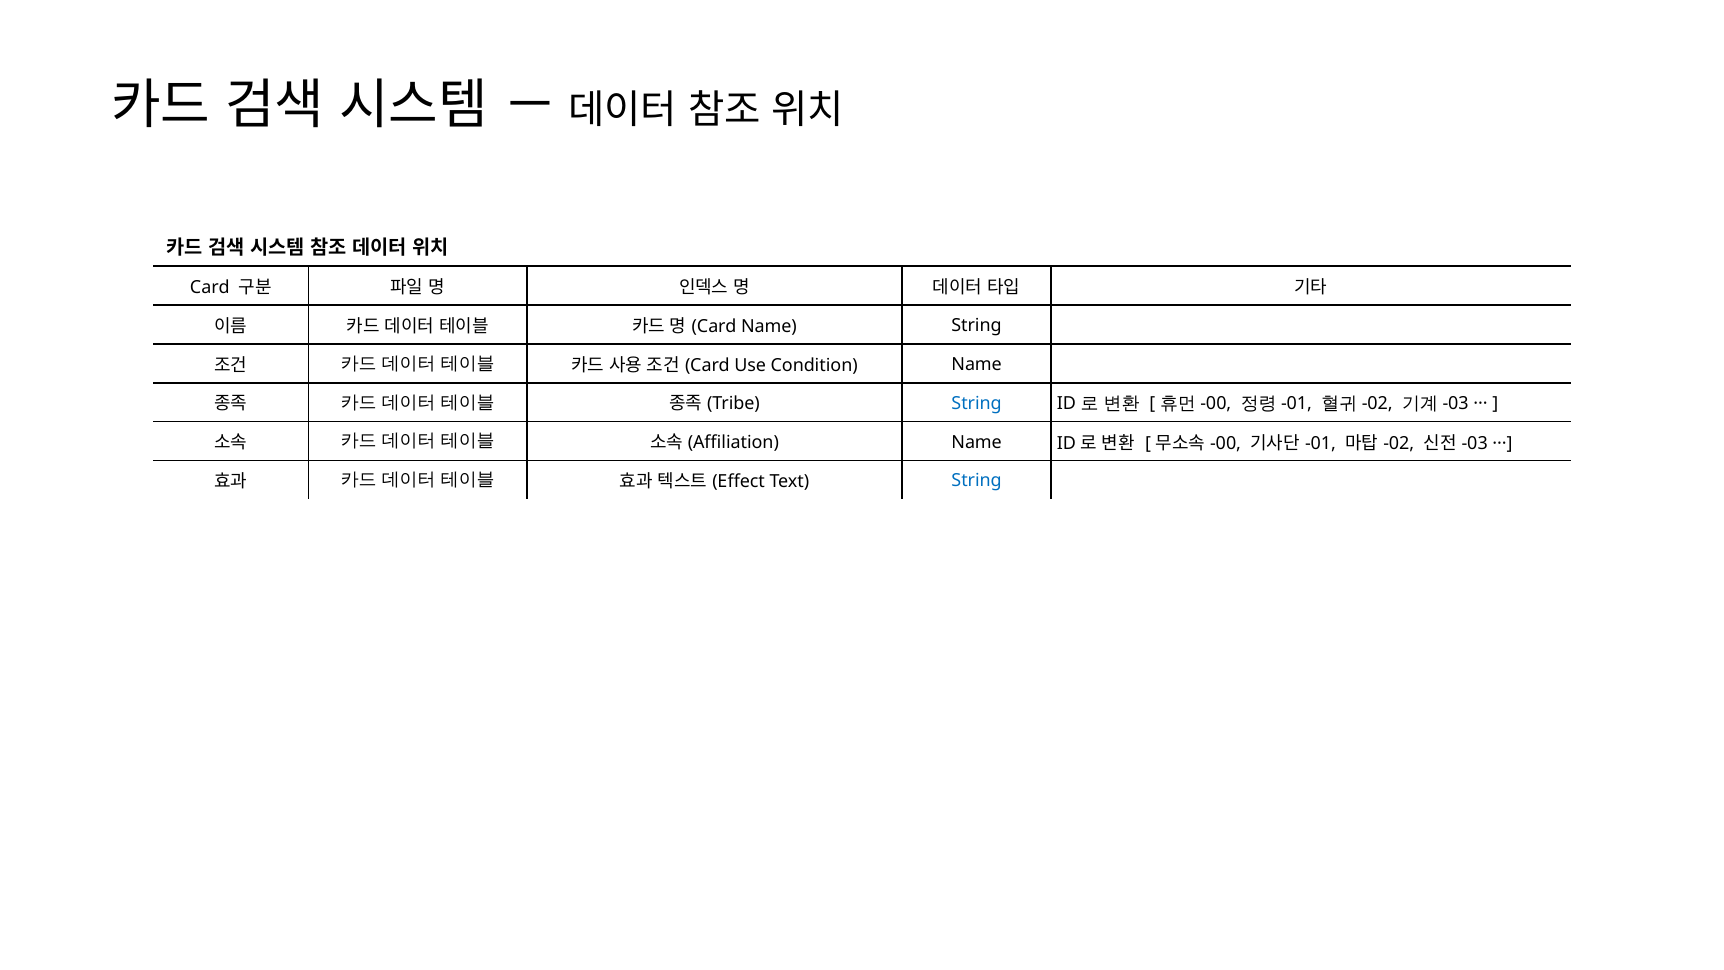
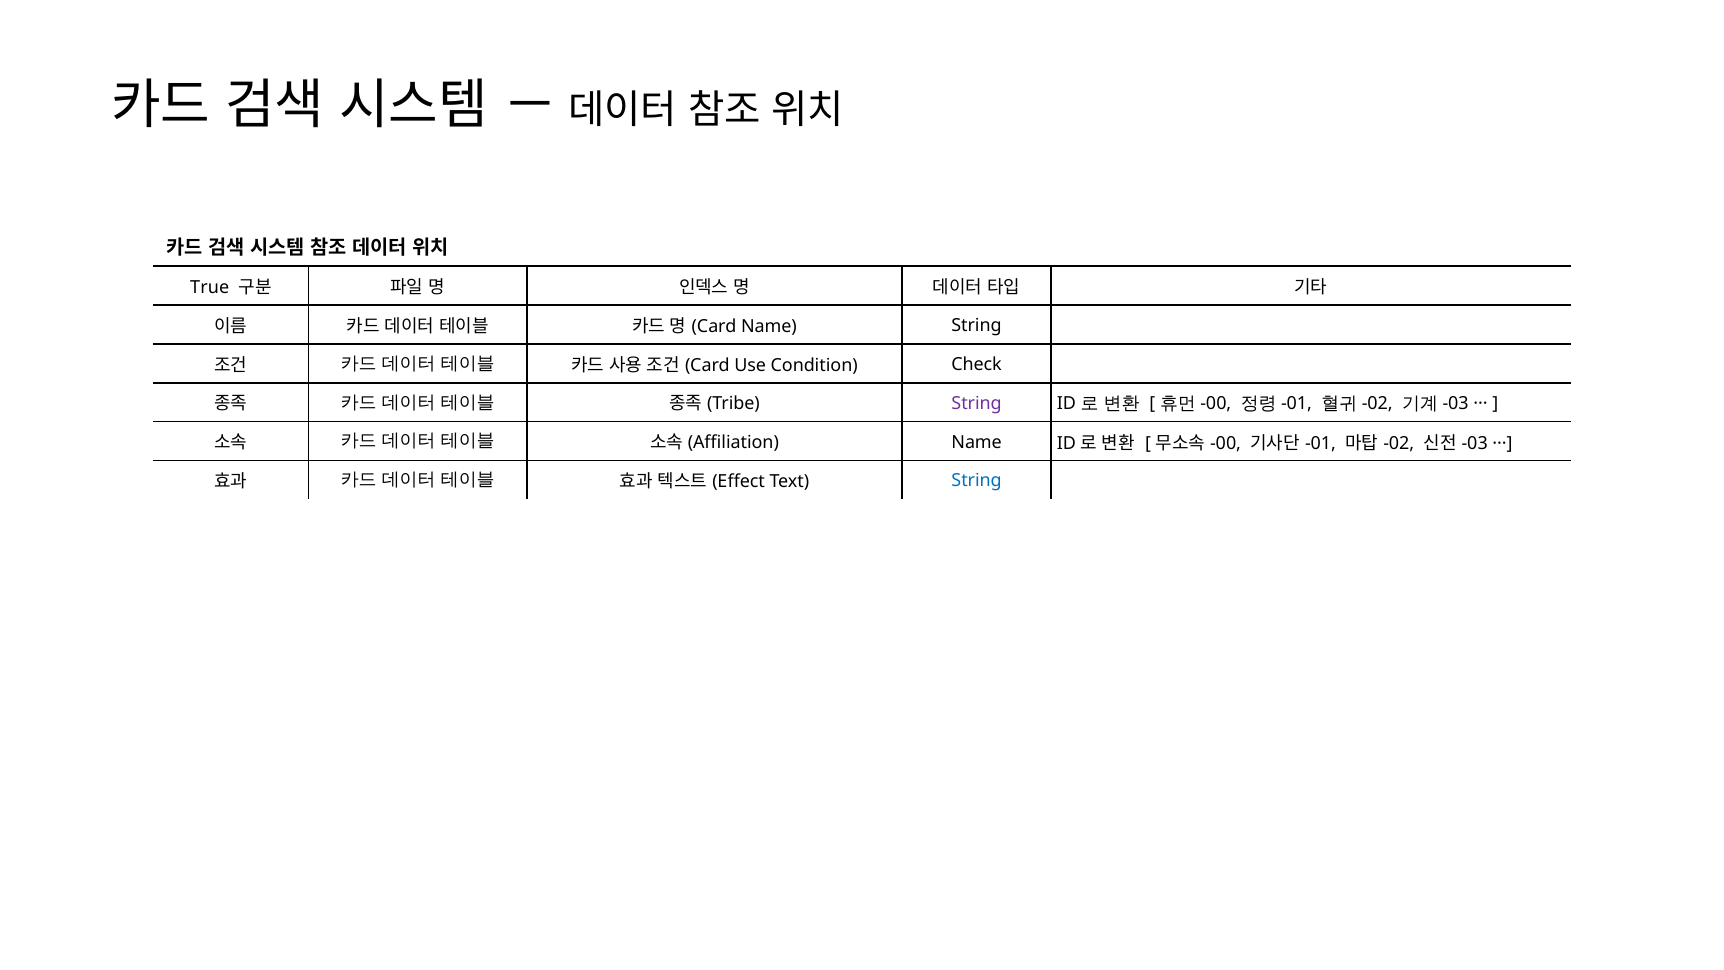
Card at (210, 287): Card -> True
Condition Name: Name -> Check
String at (977, 403) colour: blue -> purple
